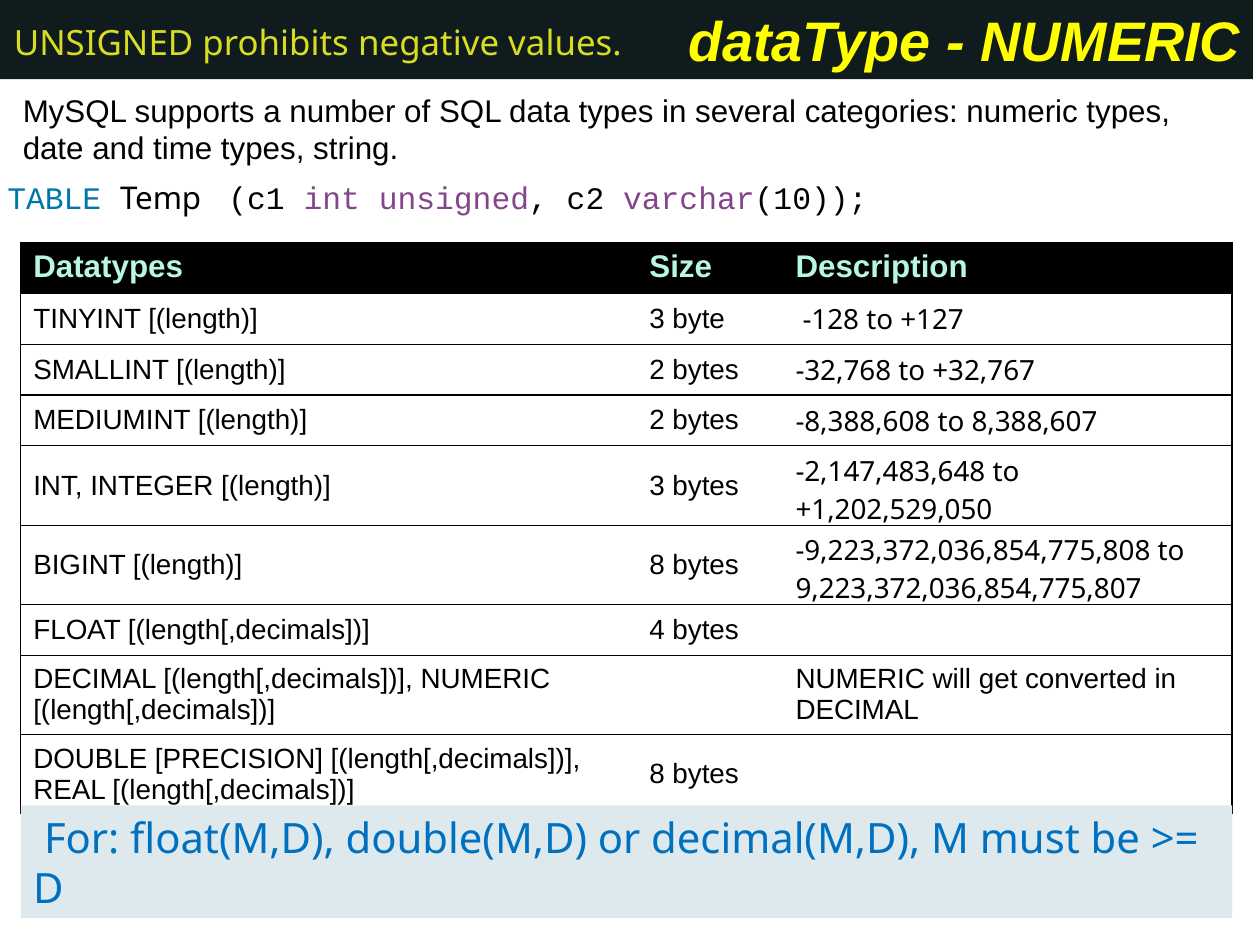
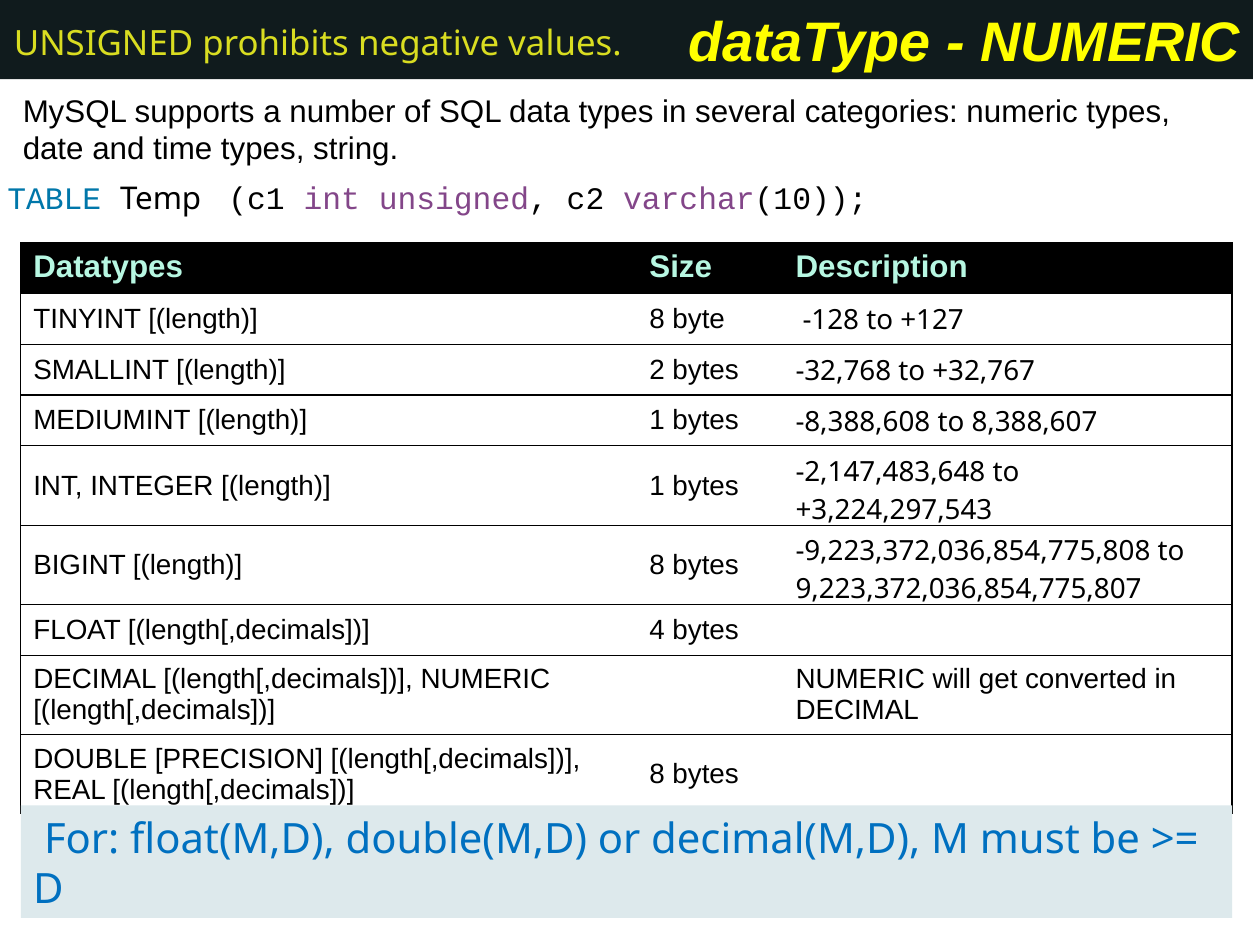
TINYINT length 3: 3 -> 8
MEDIUMINT length 2: 2 -> 1
INTEGER length 3: 3 -> 1
+1,202,529,050: +1,202,529,050 -> +3,224,297,543
